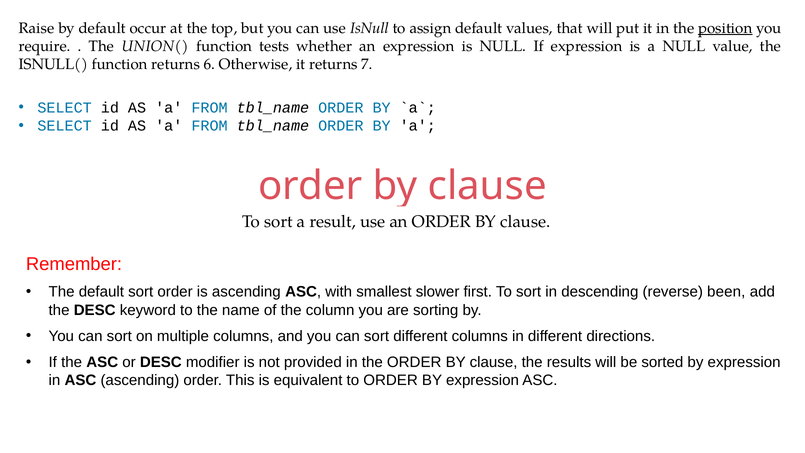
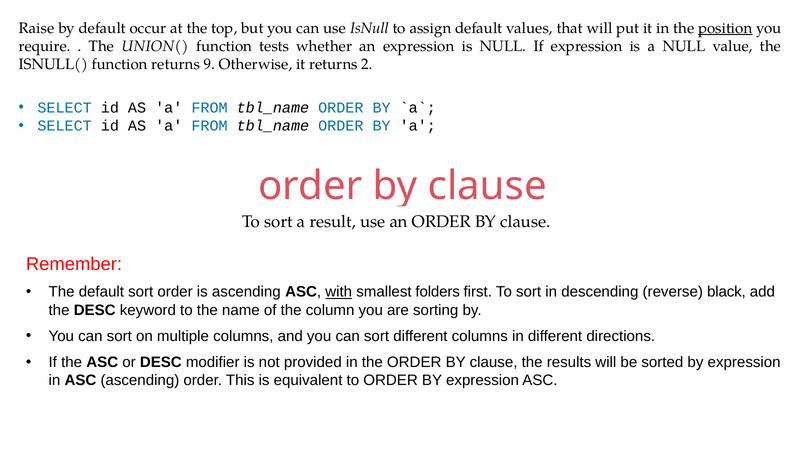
6: 6 -> 9
7: 7 -> 2
with underline: none -> present
slower: slower -> folders
been: been -> black
